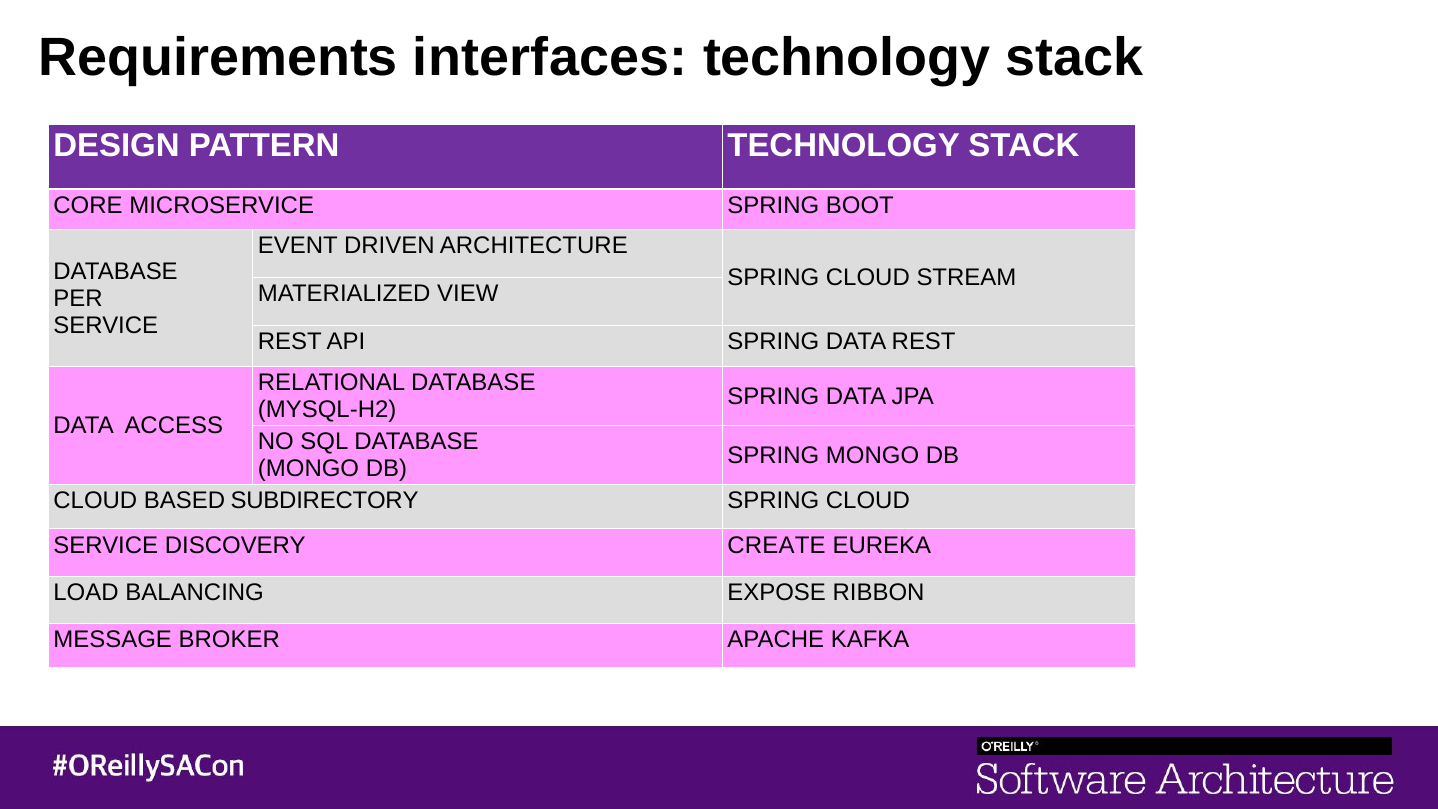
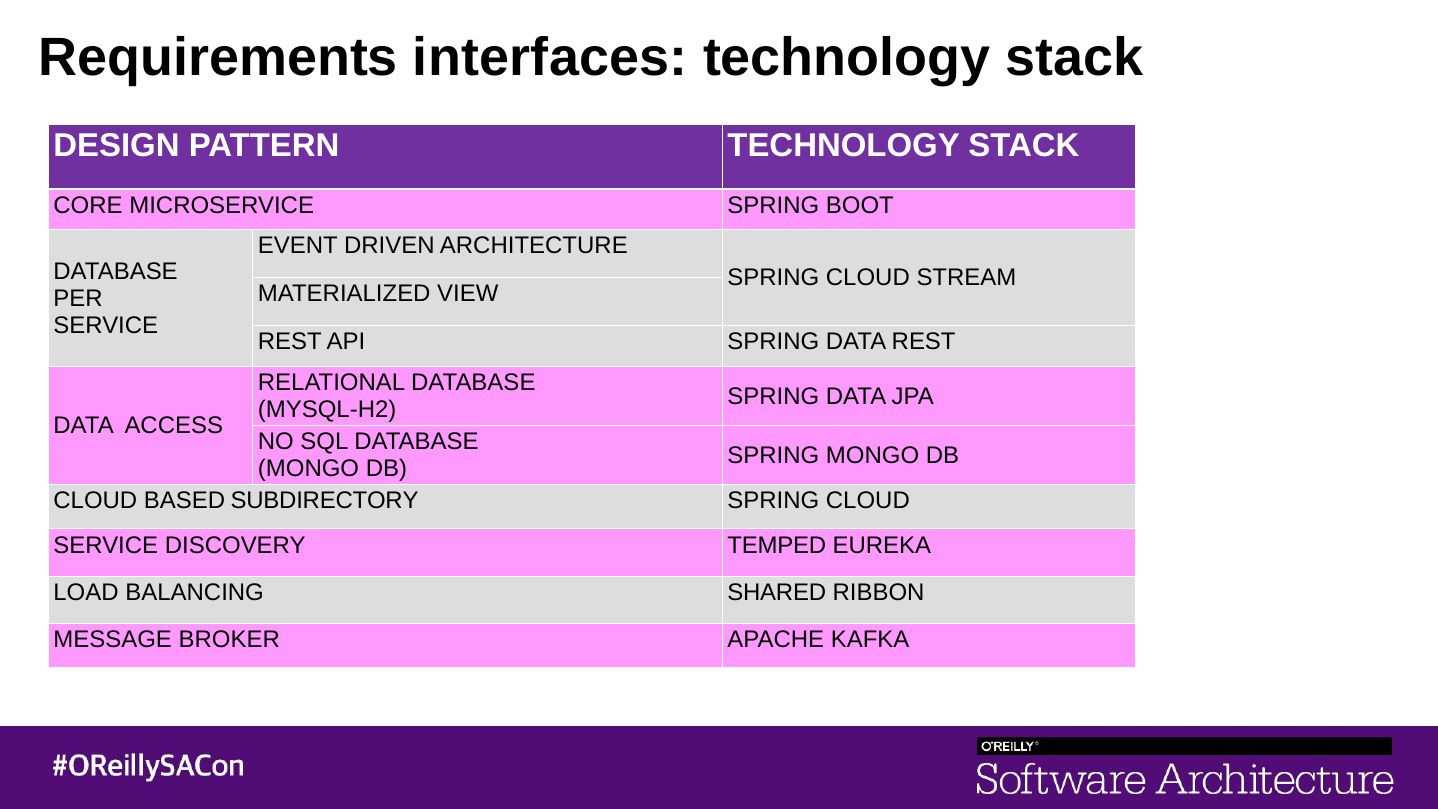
CREATE: CREATE -> TEMPED
EXPOSE: EXPOSE -> SHARED
